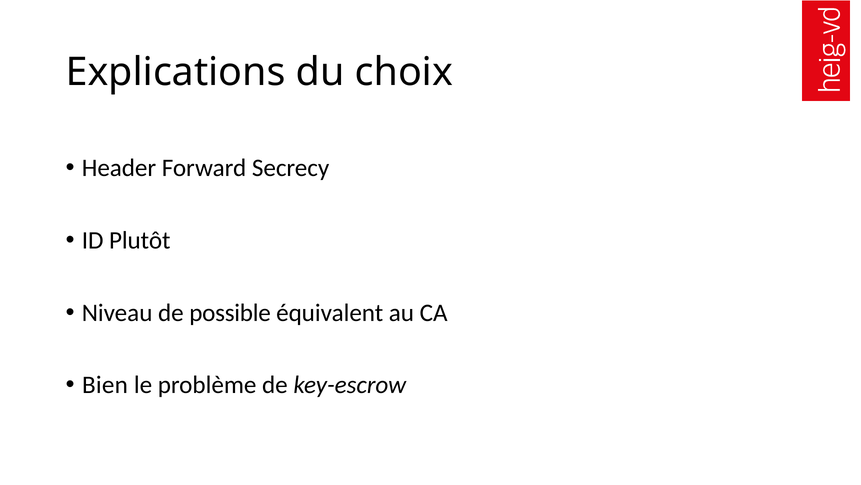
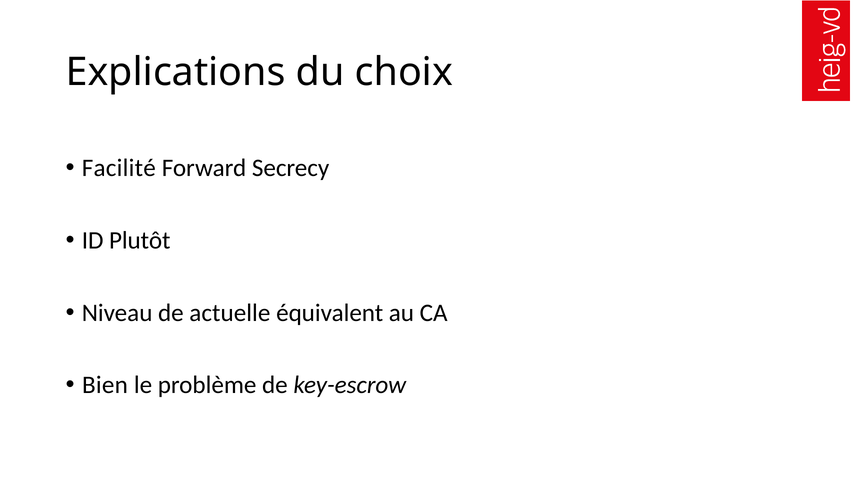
Header: Header -> Facilité
possible: possible -> actuelle
